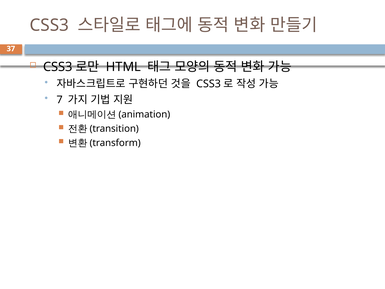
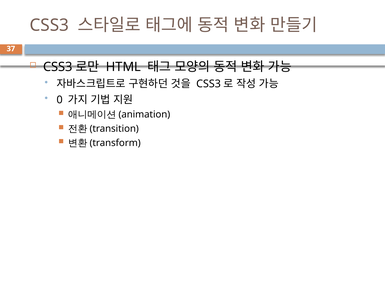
7: 7 -> 0
